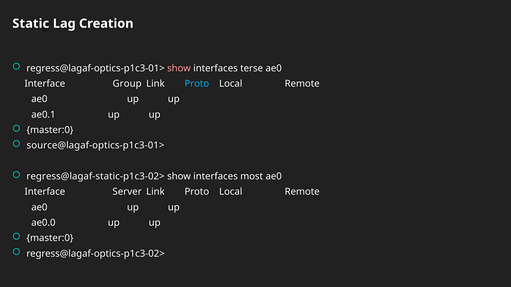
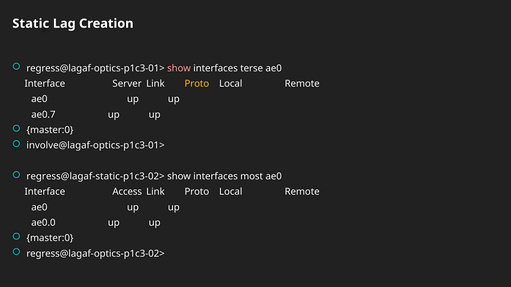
Group: Group -> Server
Proto at (197, 84) colour: light blue -> yellow
ae0.1: ae0.1 -> ae0.7
source@lagaf-optics-p1c3-01>: source@lagaf-optics-p1c3-01> -> involve@lagaf-optics-p1c3-01>
Server: Server -> Access
